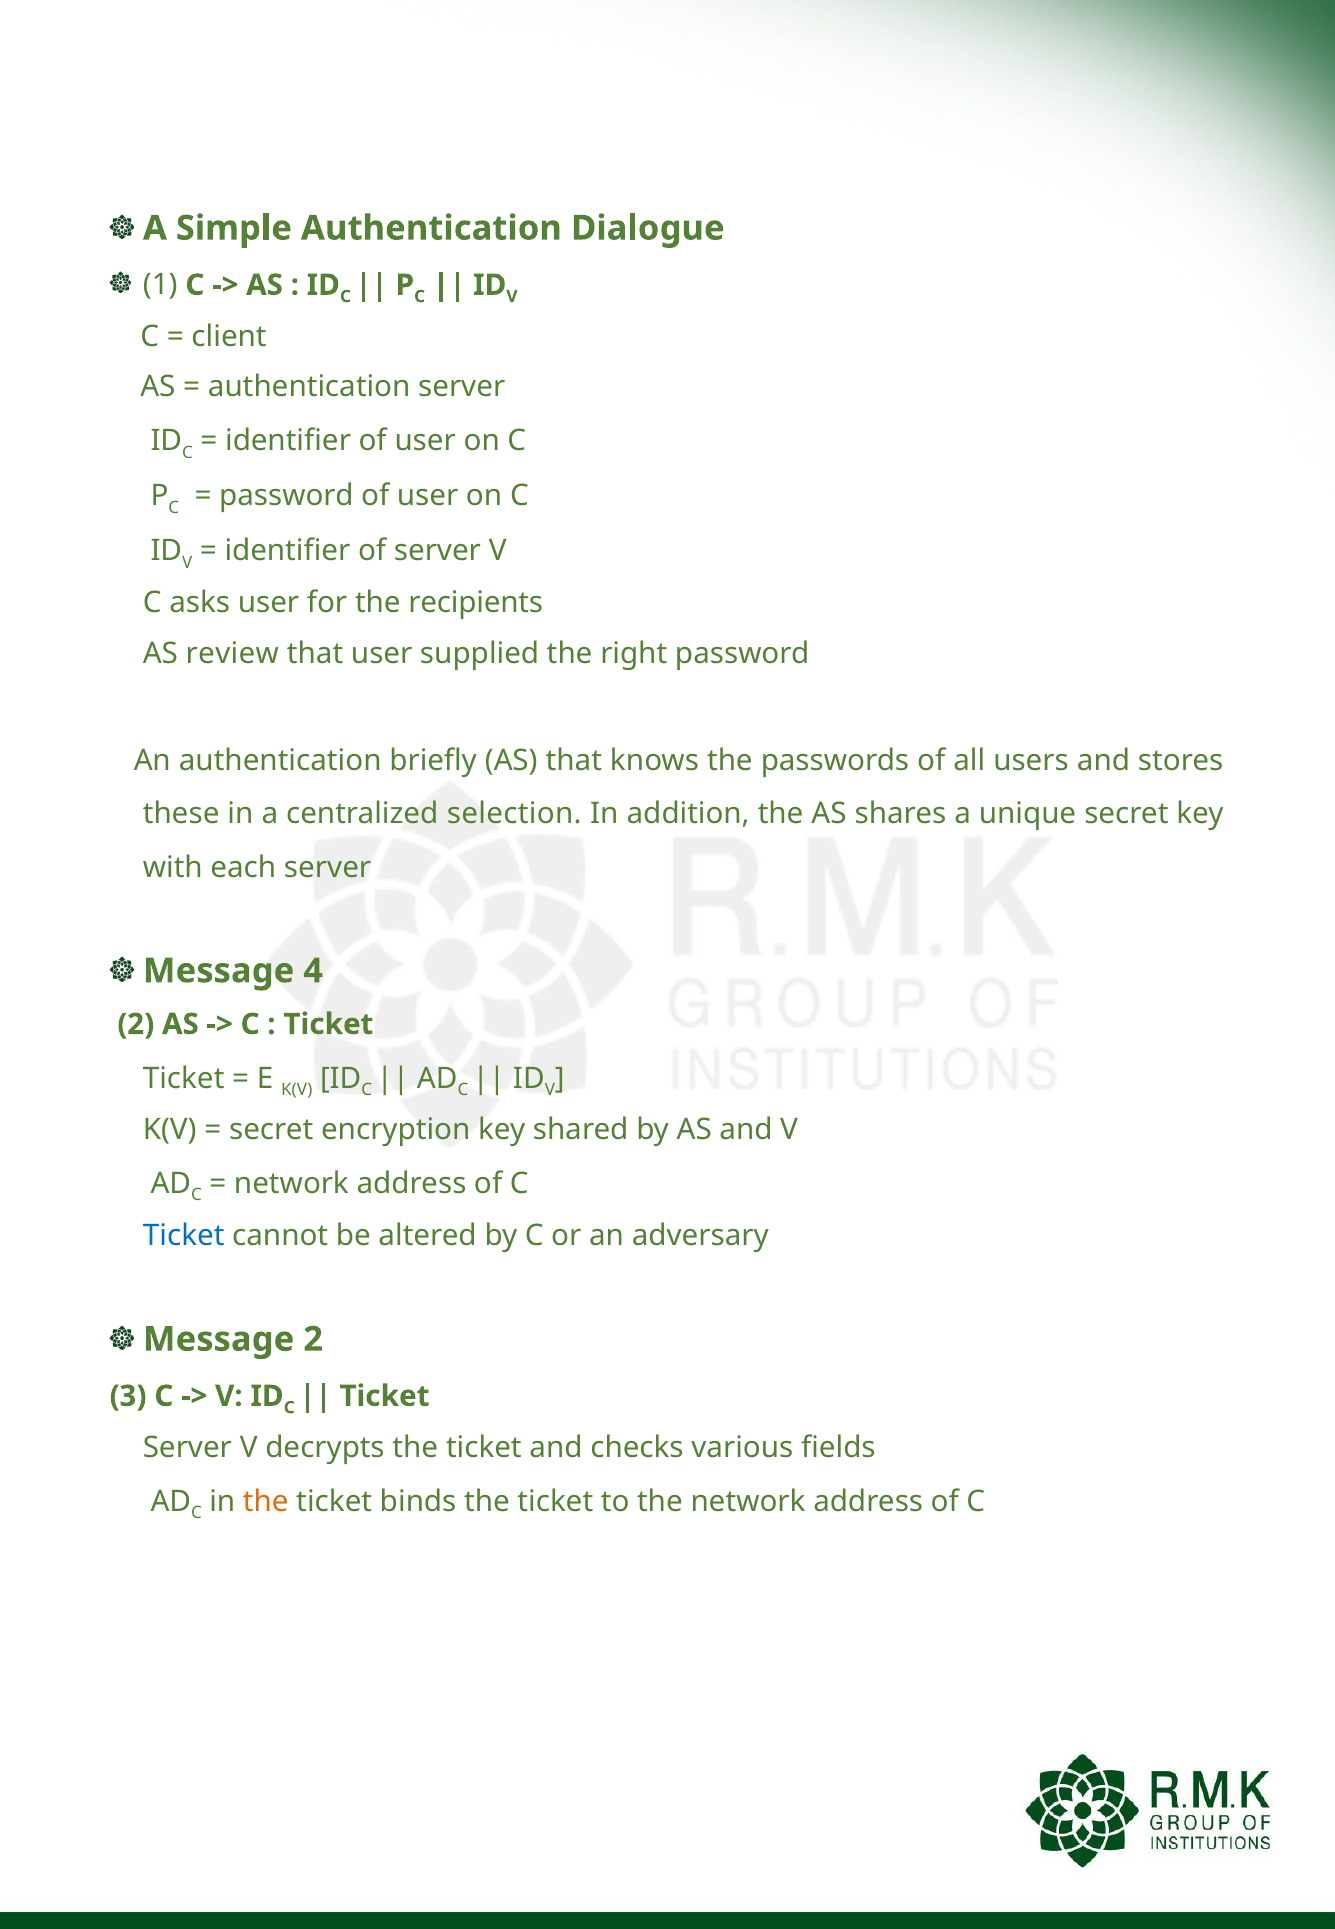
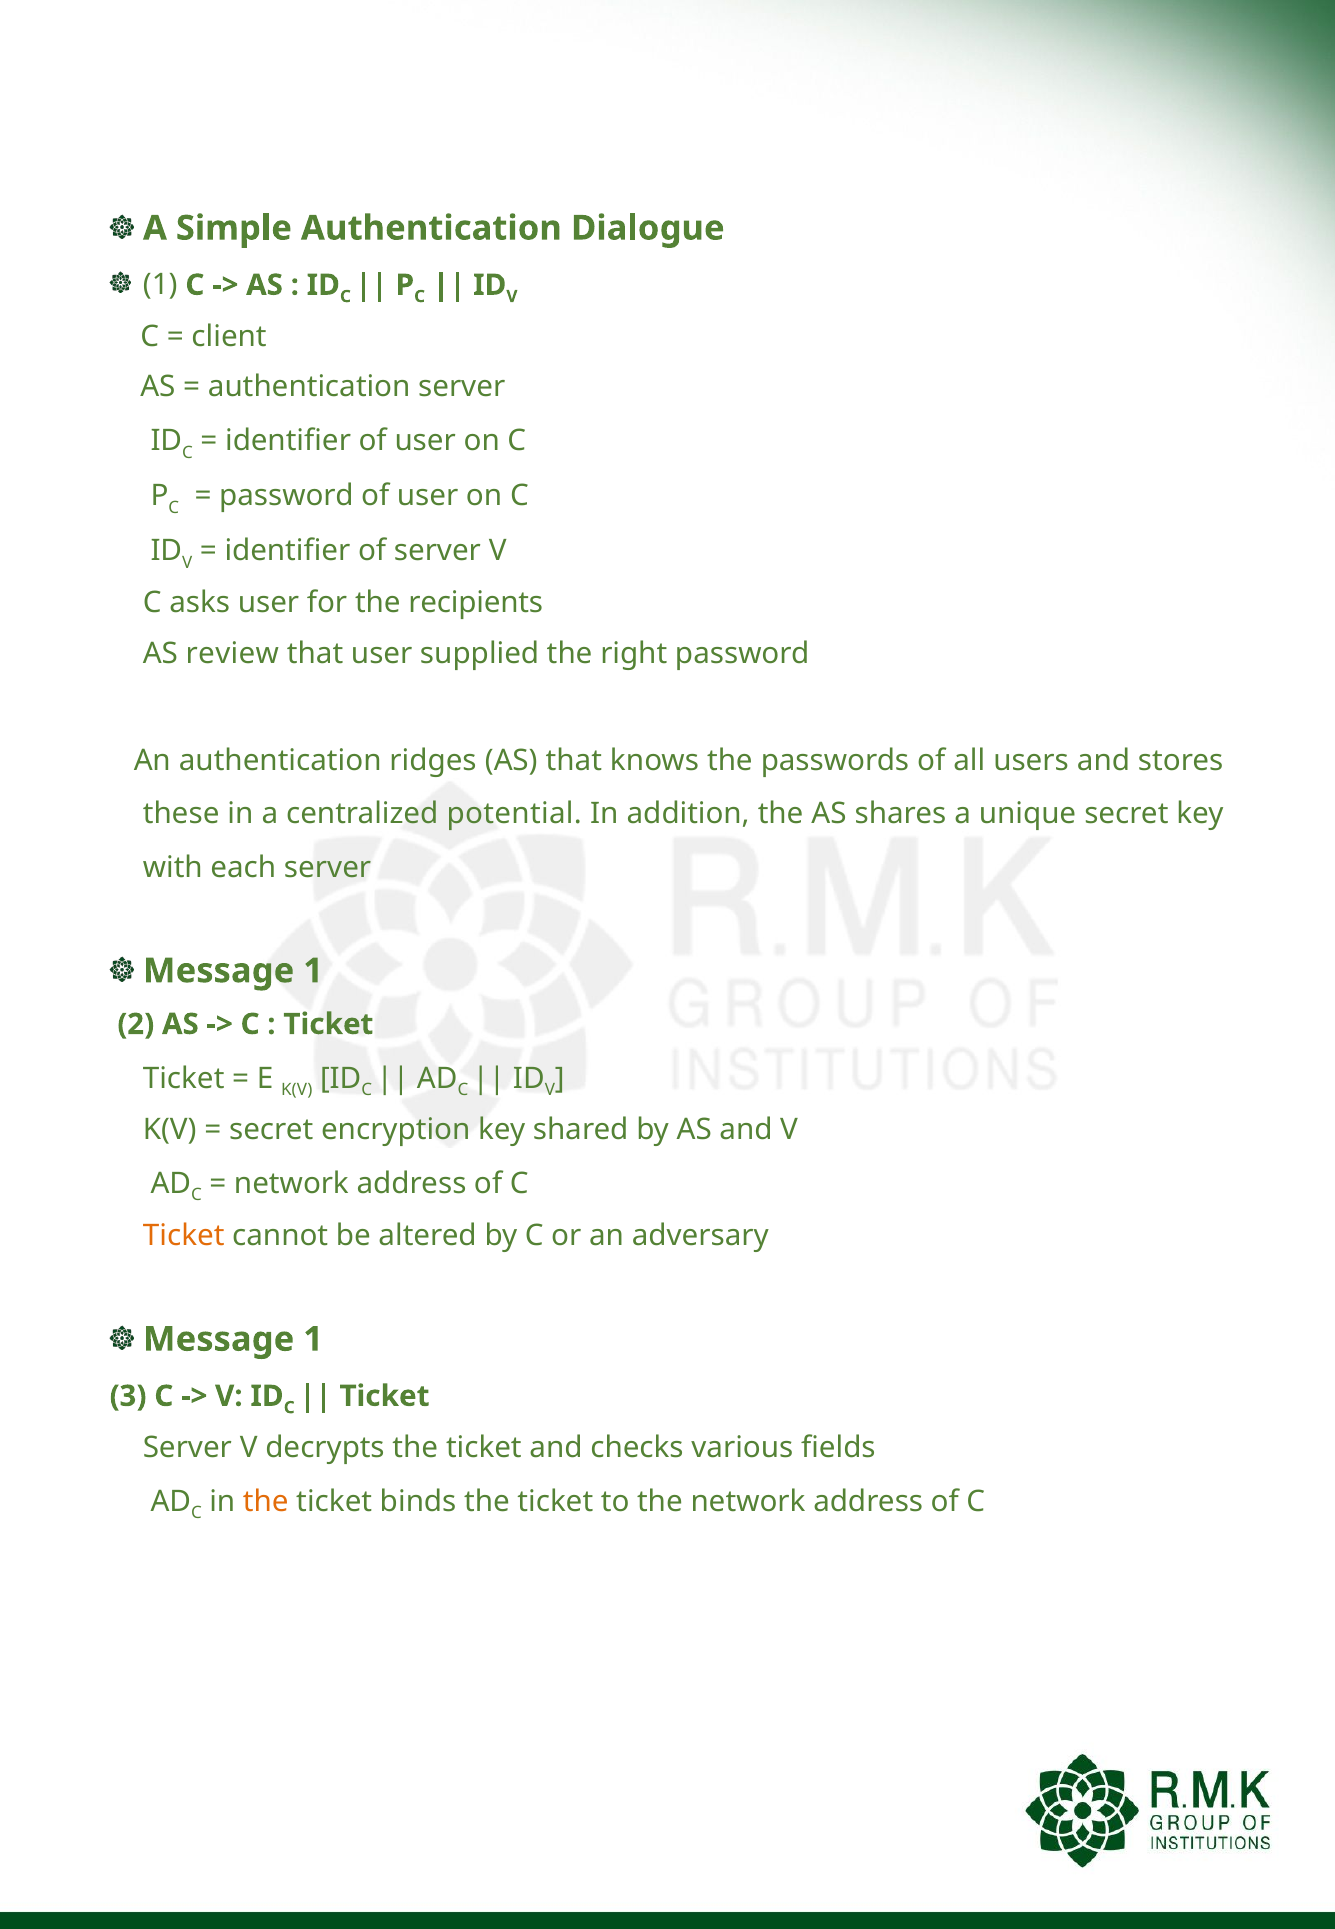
briefly: briefly -> ridges
selection: selection -> potential
4 at (313, 971): 4 -> 1
Ticket at (184, 1235) colour: blue -> orange
2 at (313, 1339): 2 -> 1
